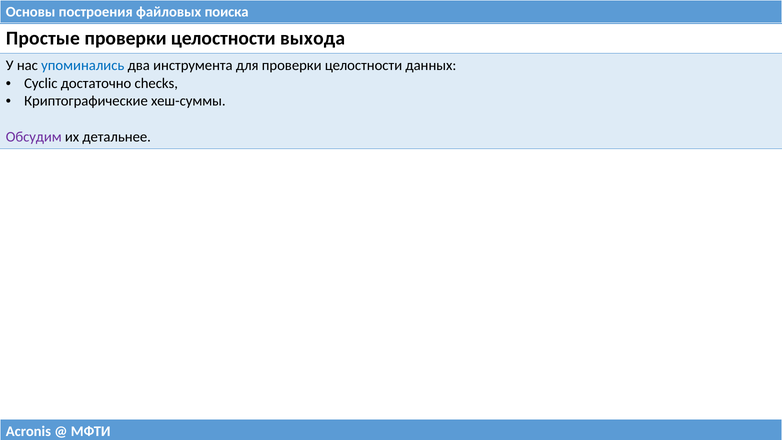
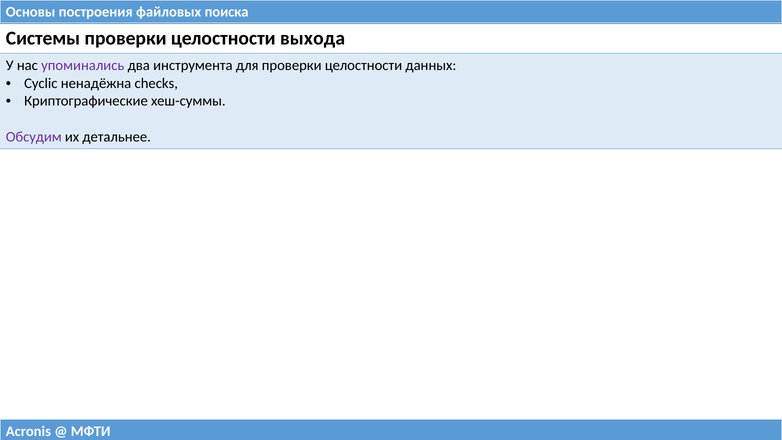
Простые: Простые -> Системы
упоминались colour: blue -> purple
достаточно: достаточно -> ненадёжна
